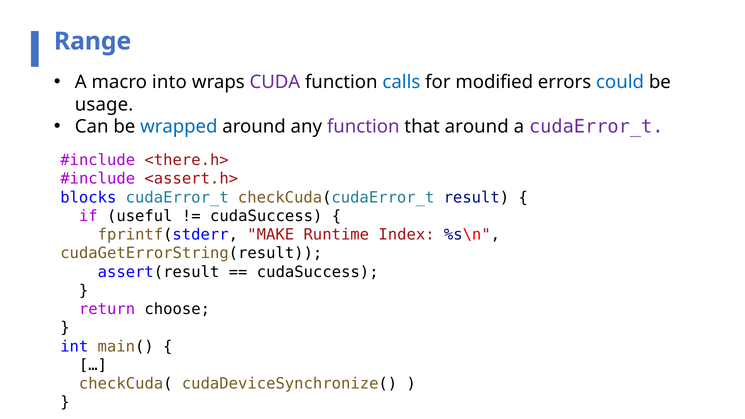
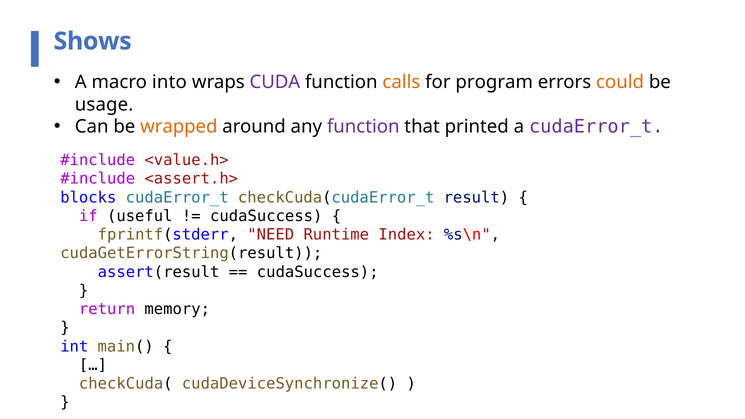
Range: Range -> Shows
calls colour: blue -> orange
modified: modified -> program
could colour: blue -> orange
wrapped colour: blue -> orange
that around: around -> printed
<there.h>: <there.h> -> <value.h>
MAKE: MAKE -> NEED
choose: choose -> memory
